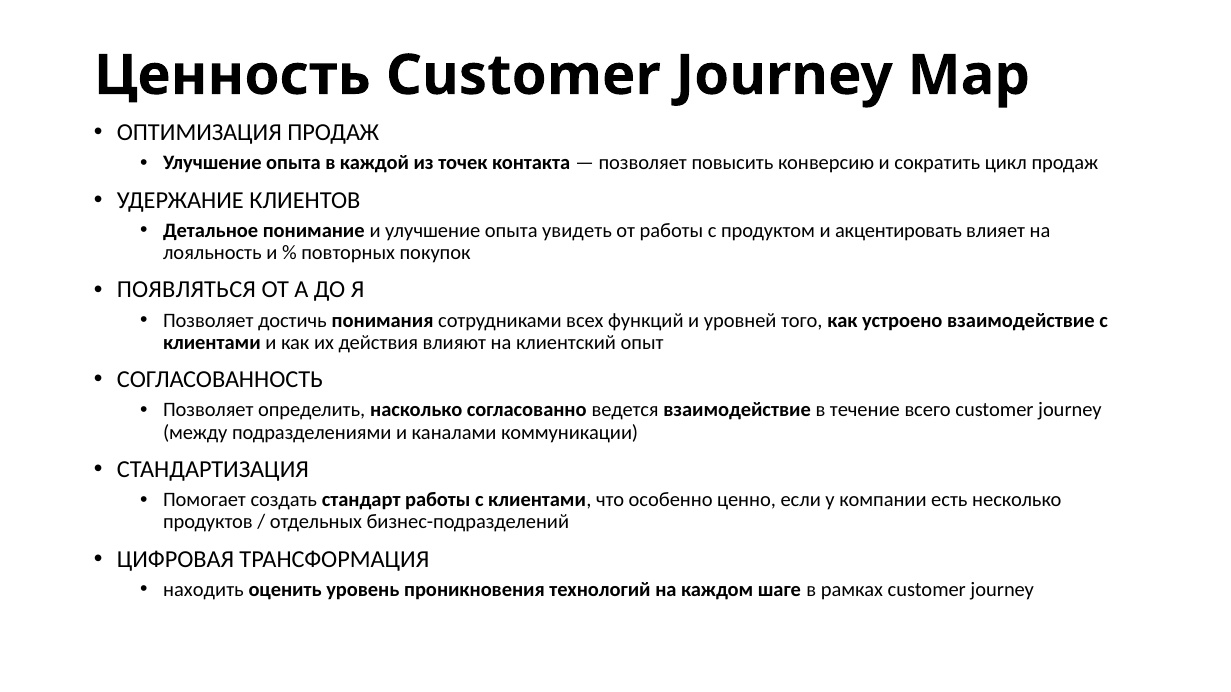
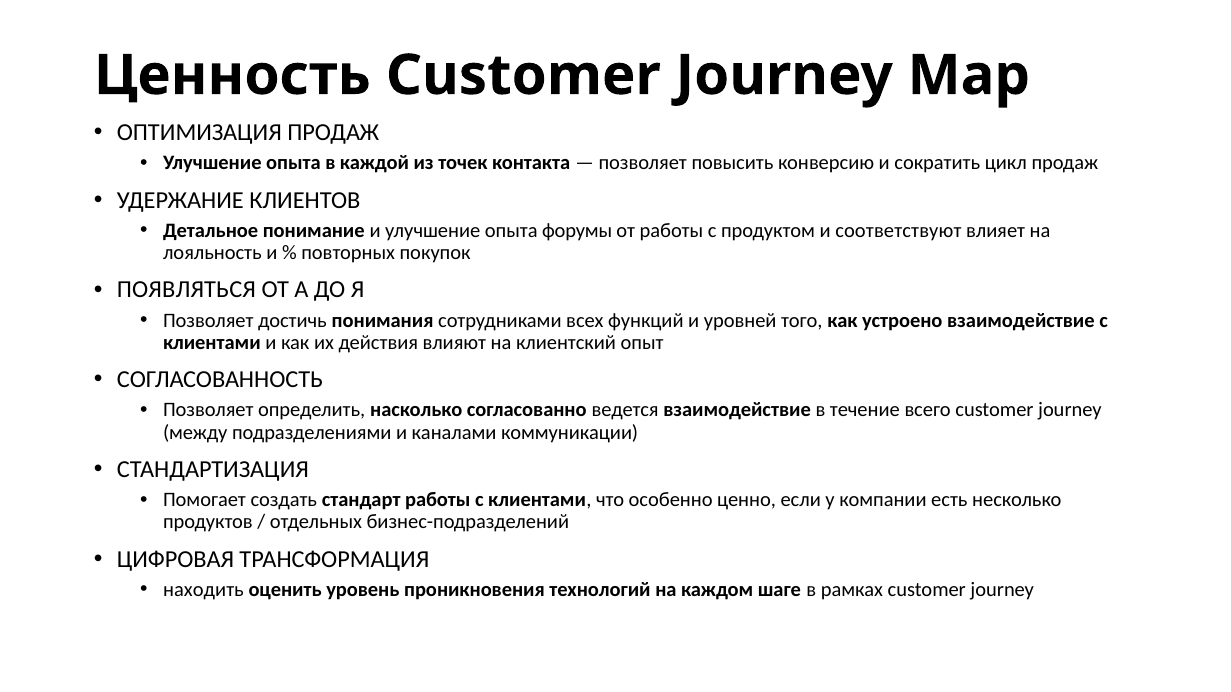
увидеть: увидеть -> форумы
акцентировать: акцентировать -> соответствуют
